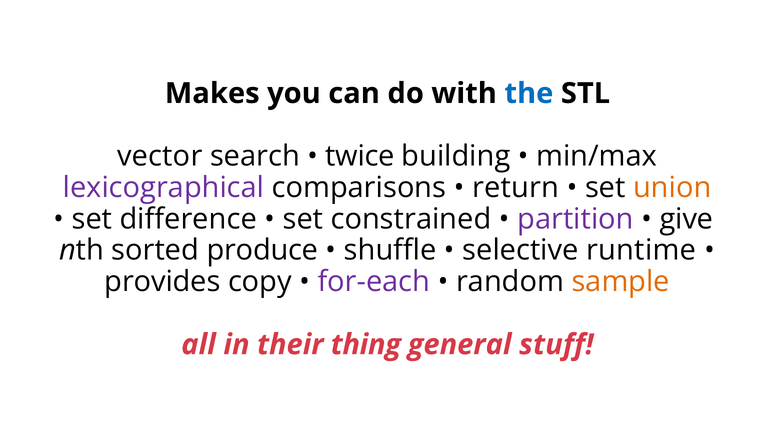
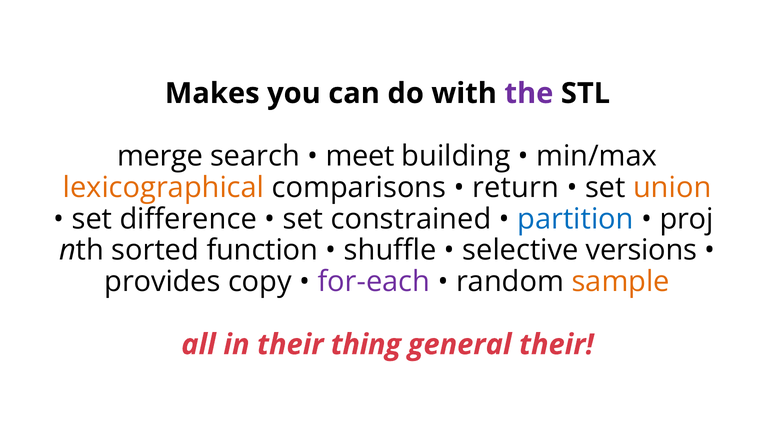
the colour: blue -> purple
vector: vector -> merge
twice: twice -> meet
lexicographical colour: purple -> orange
partition colour: purple -> blue
give: give -> proj
produce: produce -> function
runtime: runtime -> versions
general stuff: stuff -> their
